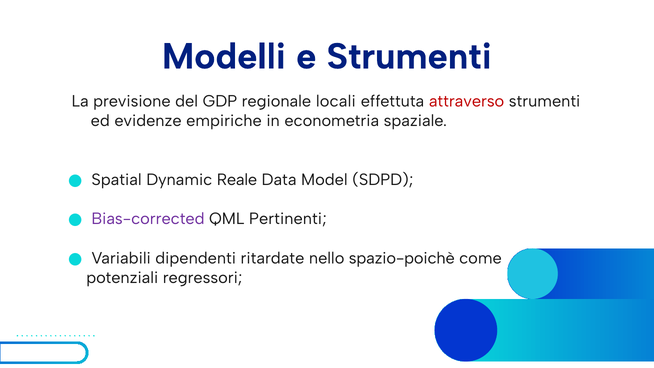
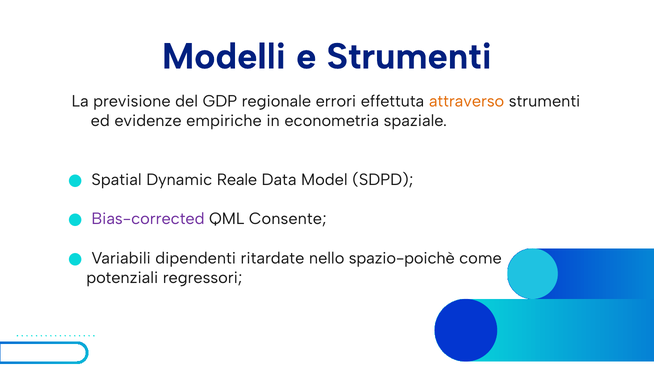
locali: locali -> errori
attraverso colour: red -> orange
Pertinenti: Pertinenti -> Consente
